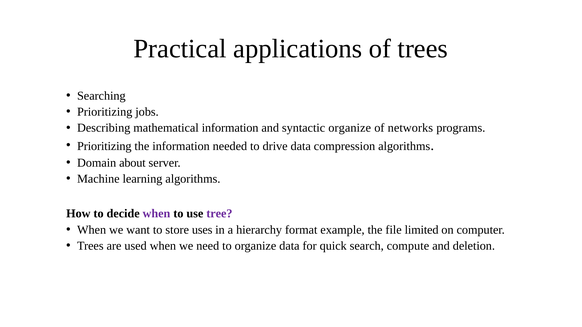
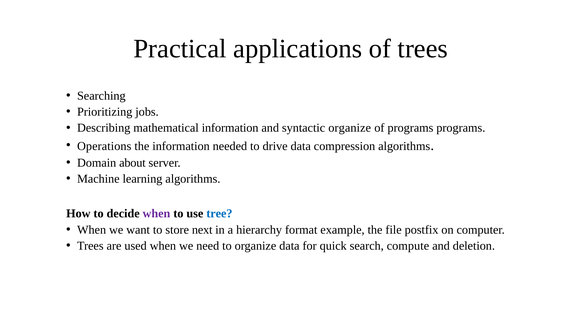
of networks: networks -> programs
Prioritizing at (104, 146): Prioritizing -> Operations
tree colour: purple -> blue
uses: uses -> next
limited: limited -> postfix
